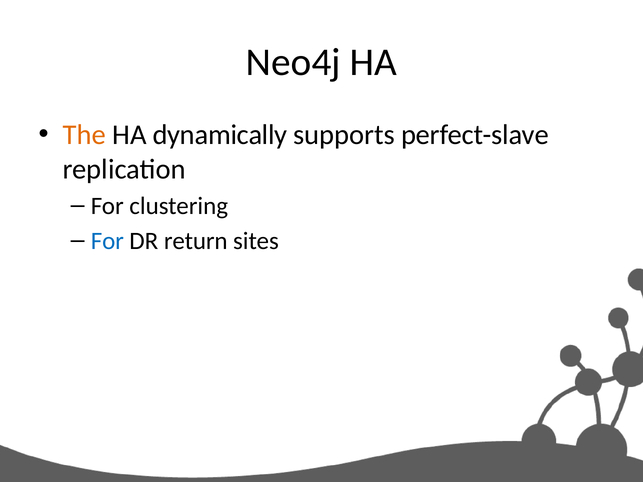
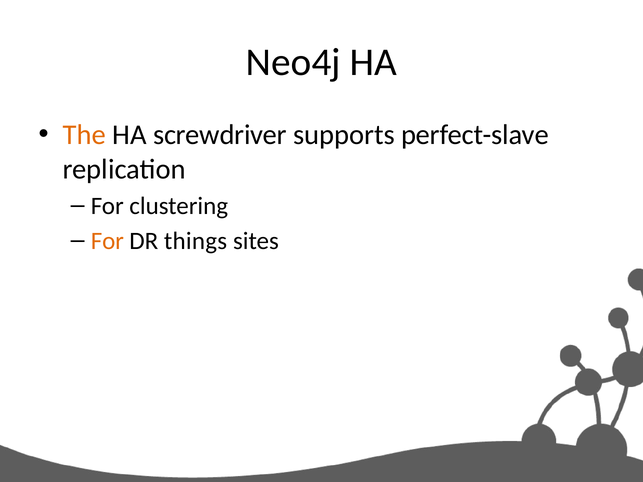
dynamically: dynamically -> screwdriver
For at (107, 241) colour: blue -> orange
return: return -> things
